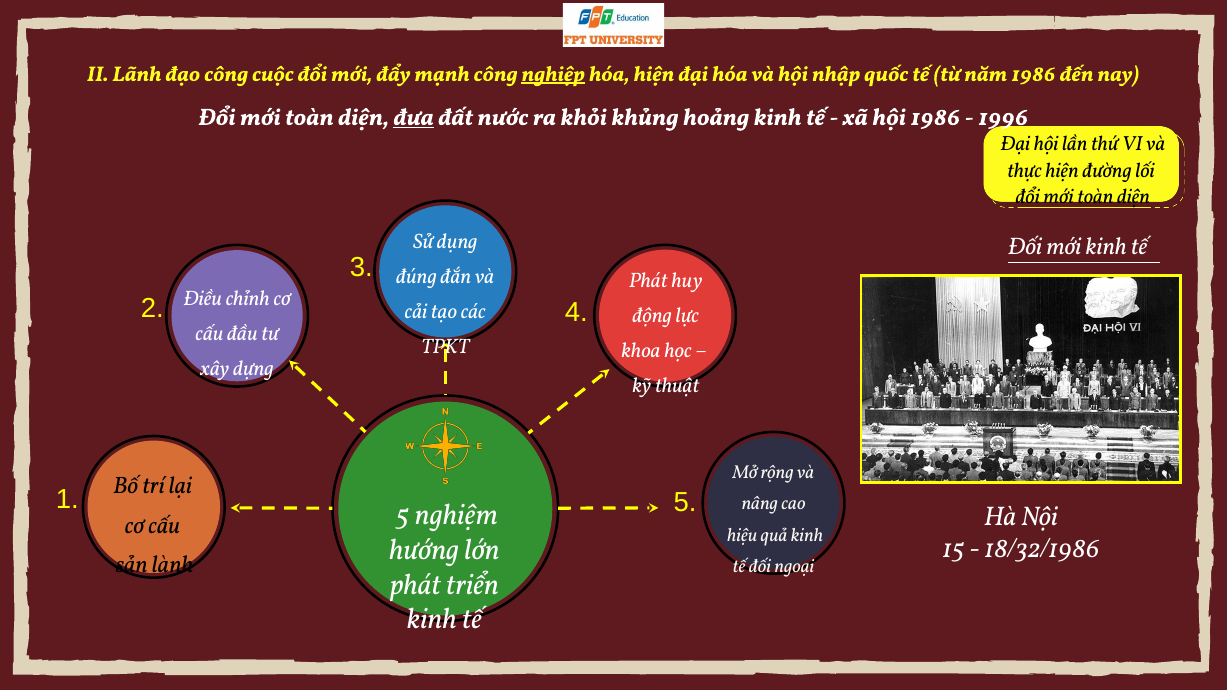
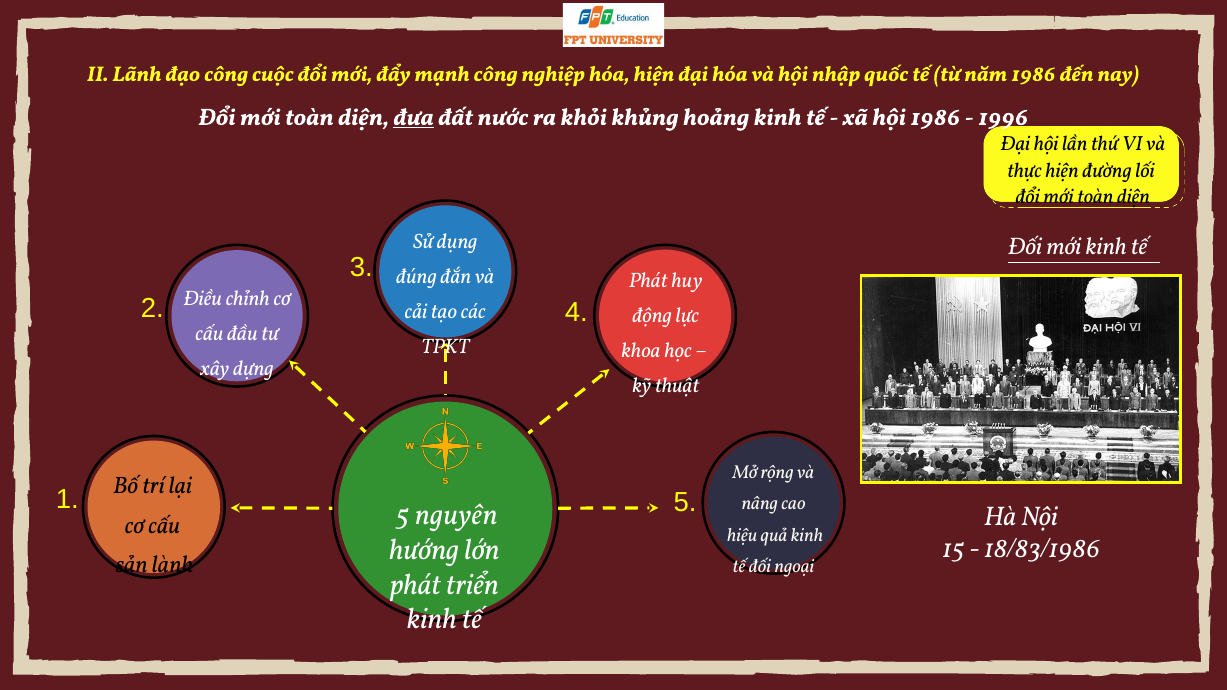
nghiệp underline: present -> none
nghiệm: nghiệm -> nguyên
18/32/1986: 18/32/1986 -> 18/83/1986
